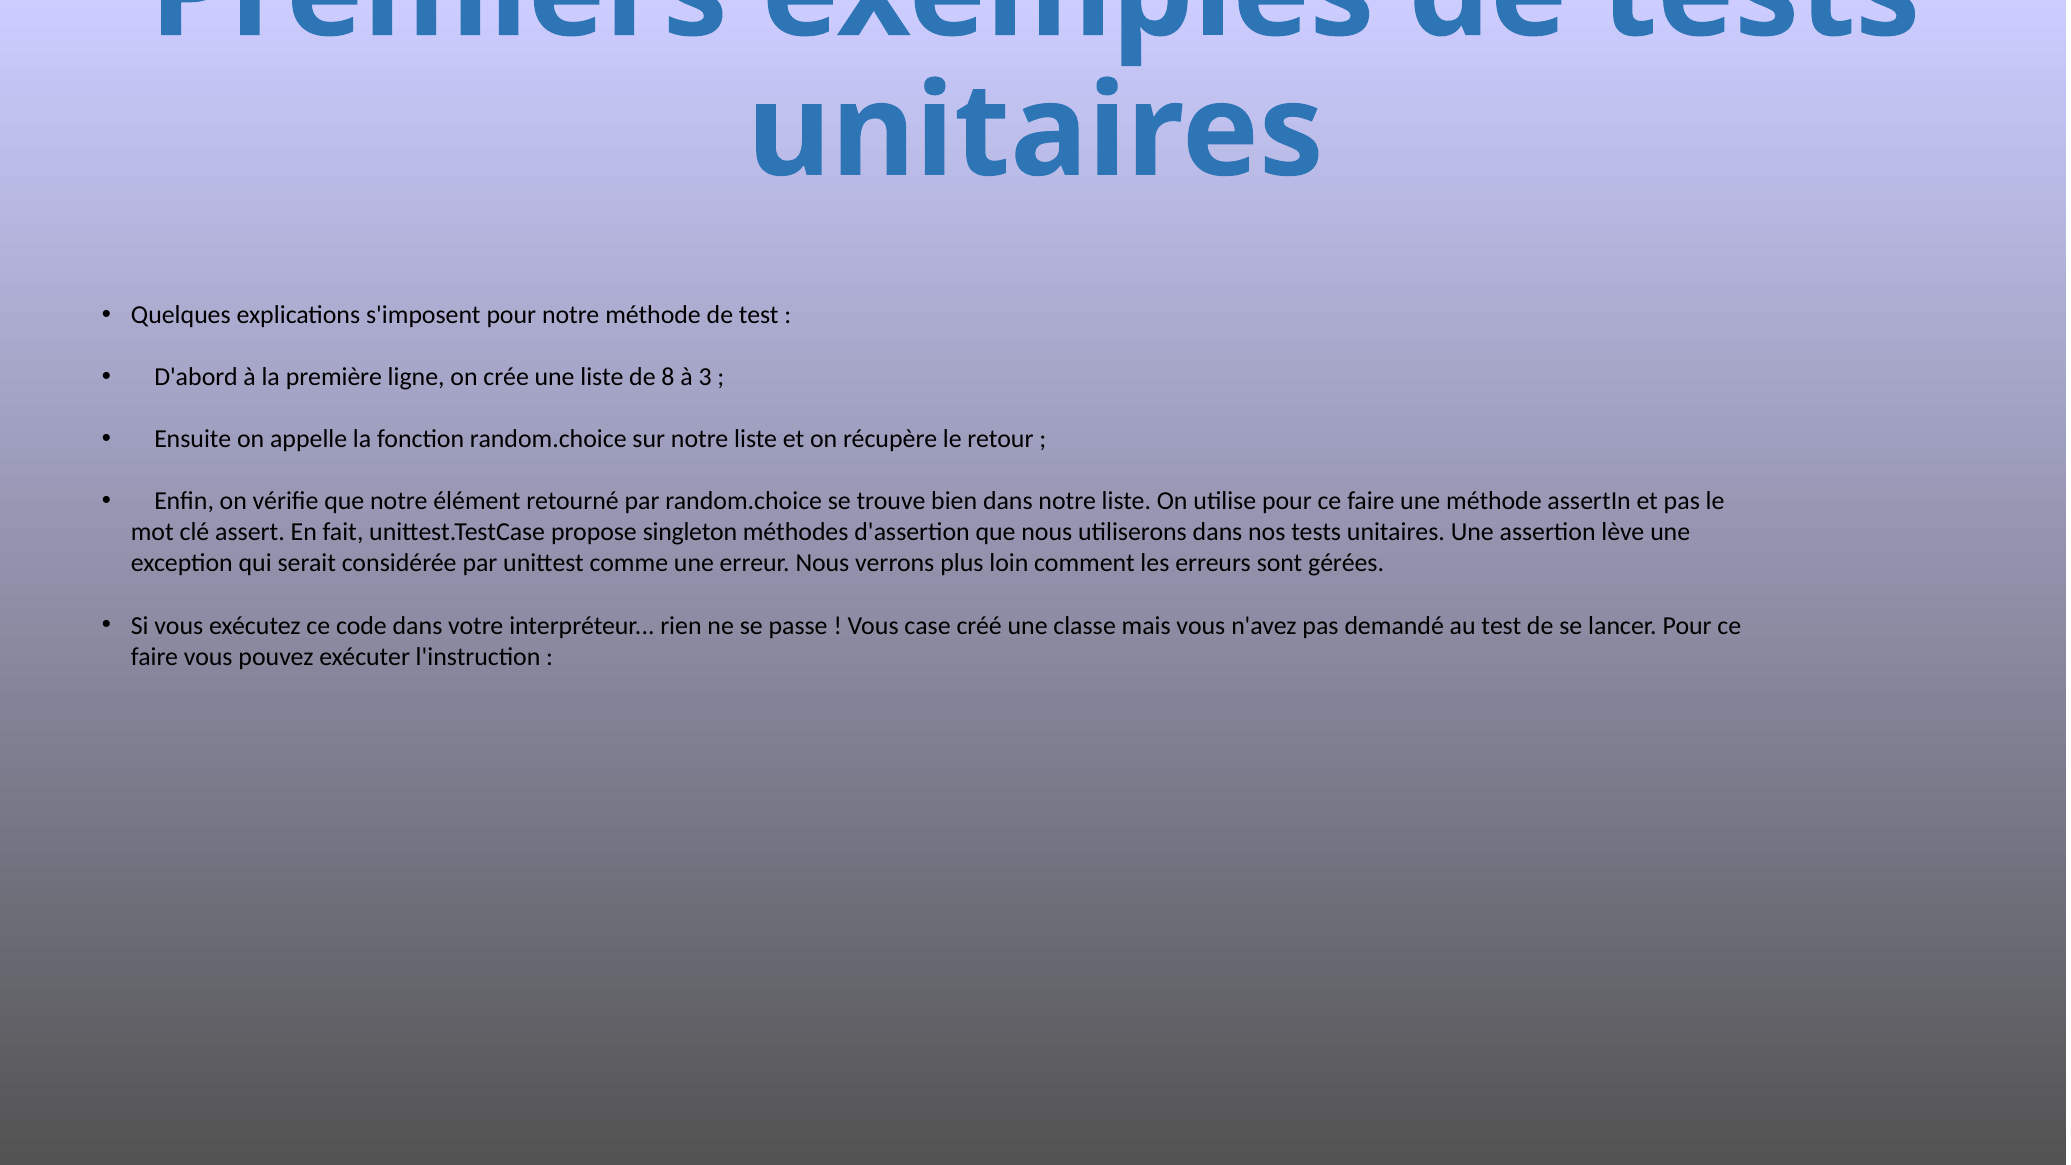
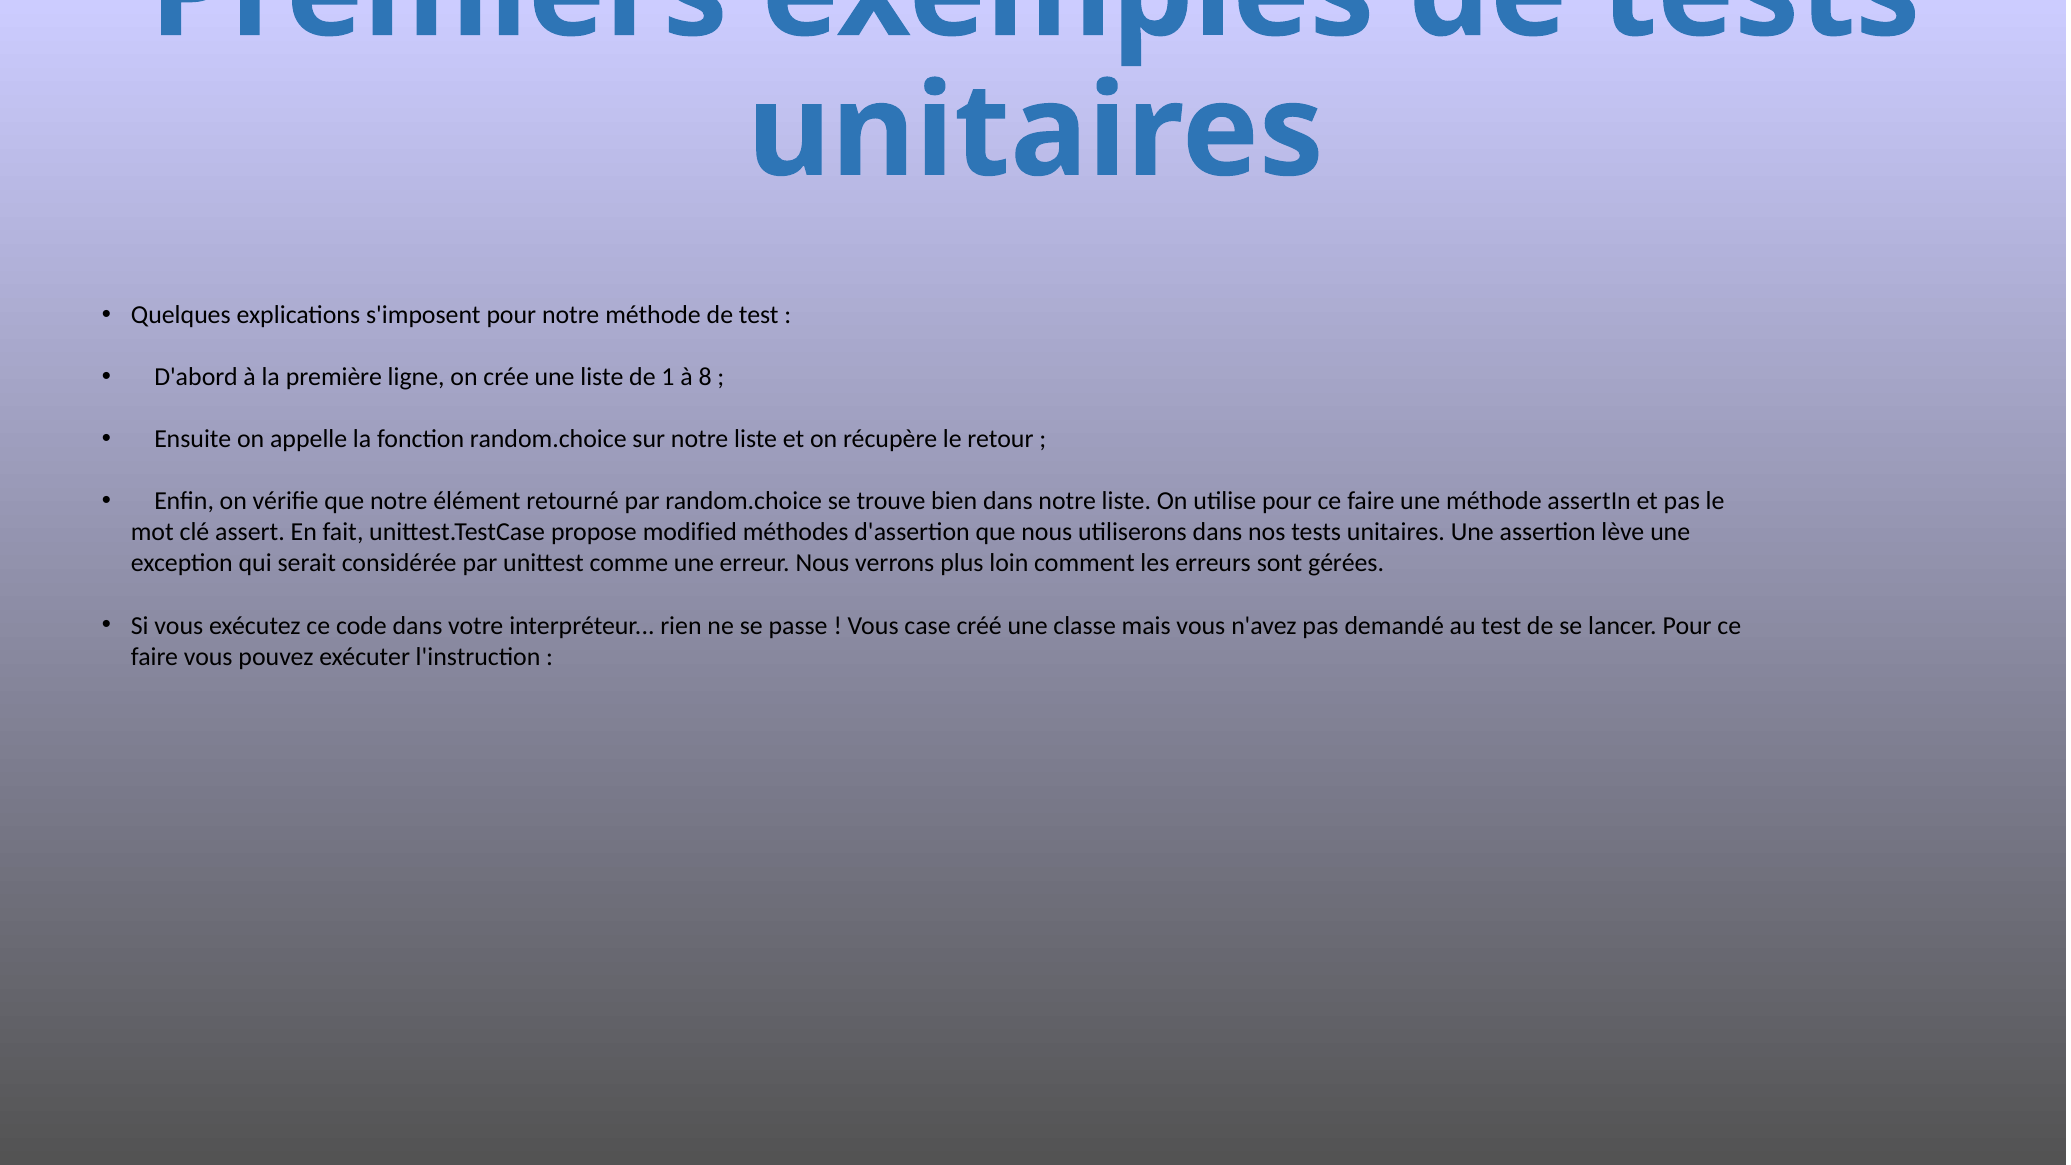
8: 8 -> 1
3: 3 -> 8
singleton: singleton -> modified
